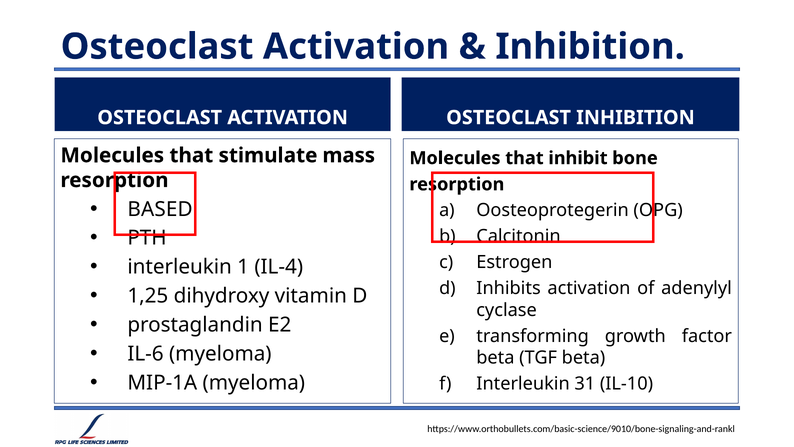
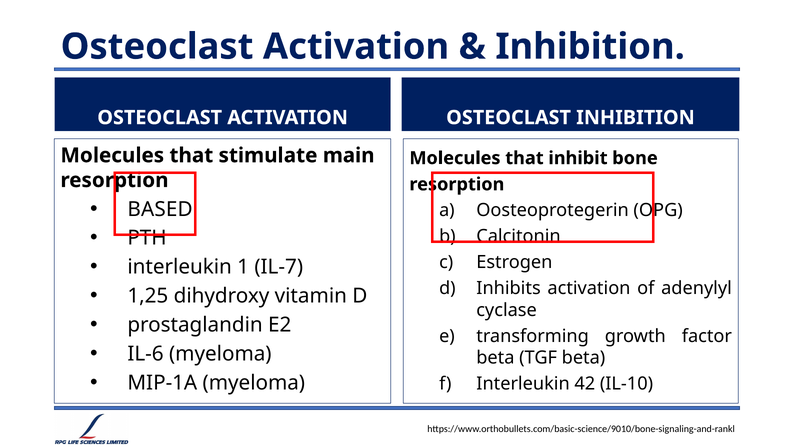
mass: mass -> main
IL-4: IL-4 -> IL-7
31: 31 -> 42
